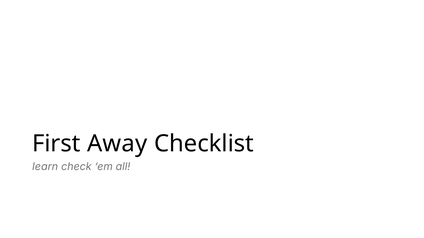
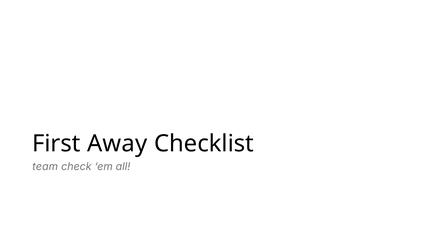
learn: learn -> team
